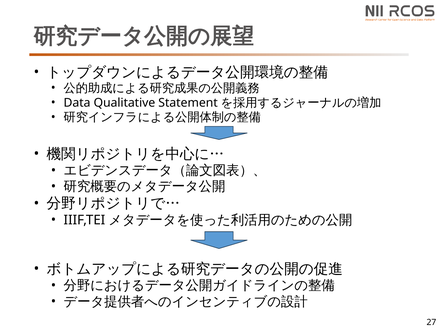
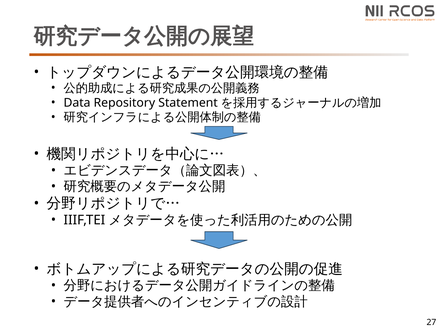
Qualitative: Qualitative -> Repository
